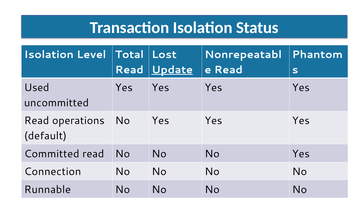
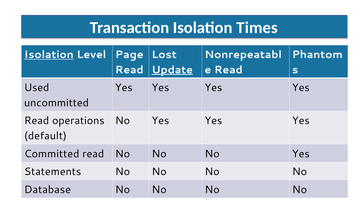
Status: Status -> Times
Isolation at (49, 55) underline: none -> present
Total: Total -> Page
Connection: Connection -> Statements
Runnable: Runnable -> Database
